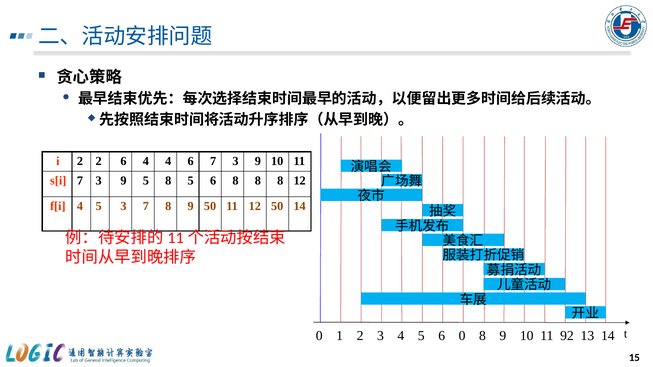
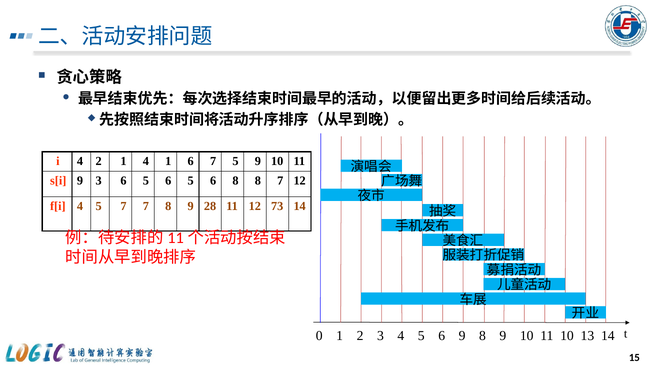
i 2: 2 -> 4
2 6: 6 -> 1
4 4: 4 -> 1
6 7 3: 3 -> 5
s[i 7: 7 -> 9
9 at (123, 181): 9 -> 6
8 at (168, 181): 8 -> 6
8 8 8: 8 -> 7
5 3: 3 -> 7
9 50: 50 -> 28
12 50: 50 -> 73
6 0: 0 -> 9
11 92: 92 -> 10
